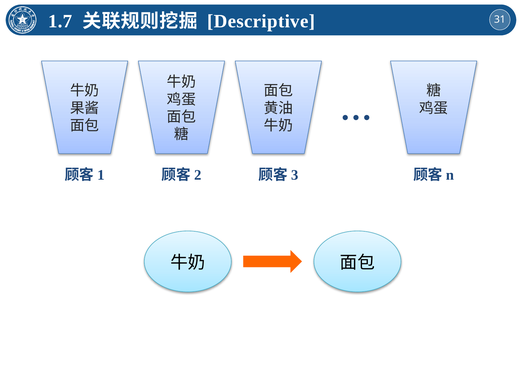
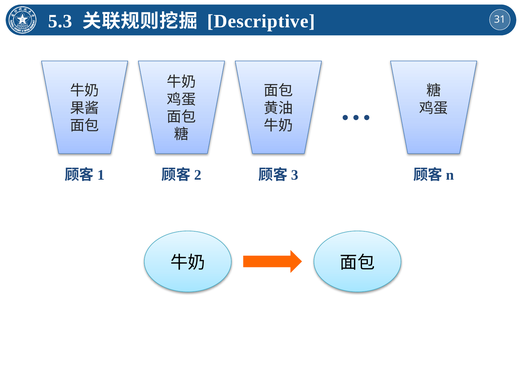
1.7: 1.7 -> 5.3
